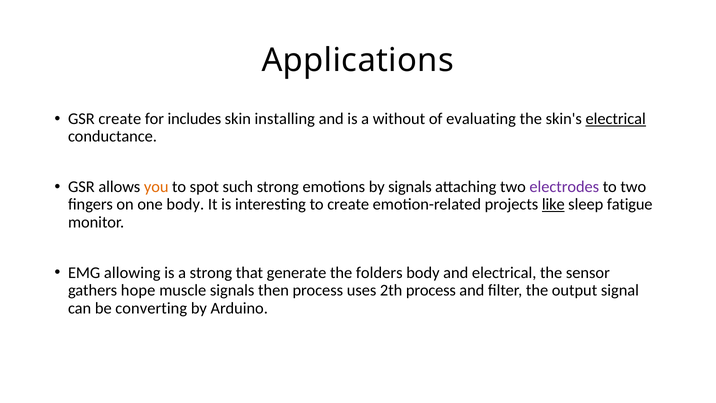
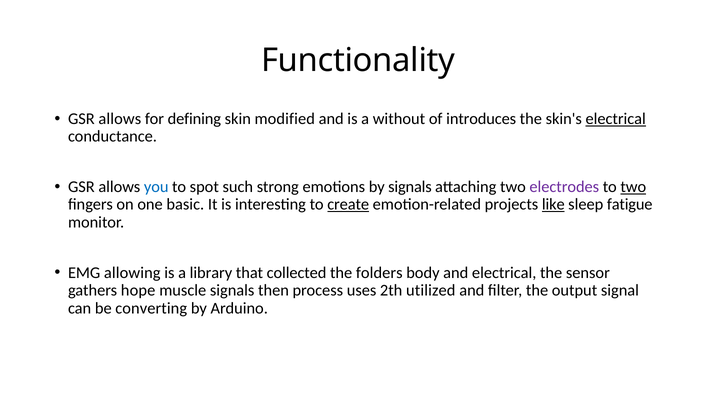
Applications: Applications -> Functionality
create at (120, 119): create -> allows
includes: includes -> defining
installing: installing -> modified
evaluating: evaluating -> introduces
you colour: orange -> blue
two at (633, 187) underline: none -> present
one body: body -> basic
create at (348, 204) underline: none -> present
a strong: strong -> library
generate: generate -> collected
2th process: process -> utilized
